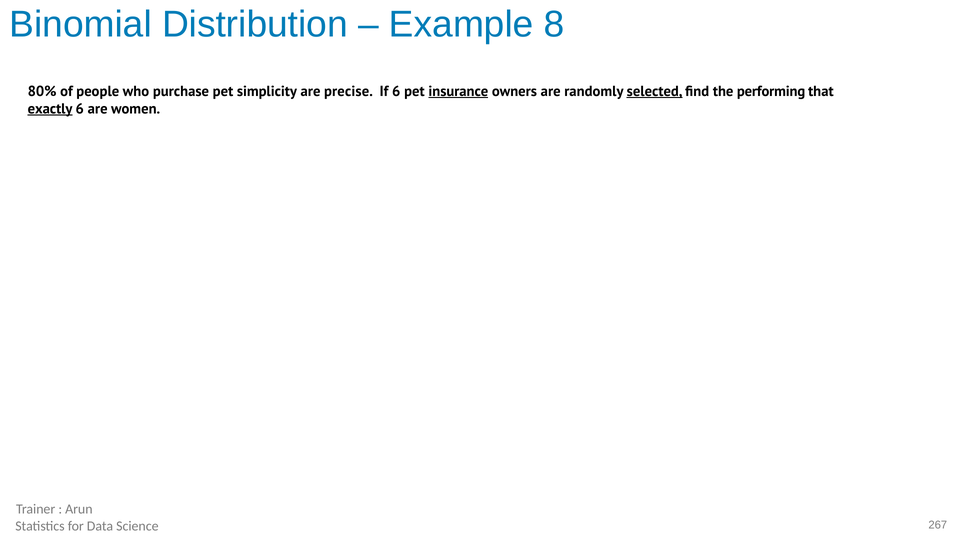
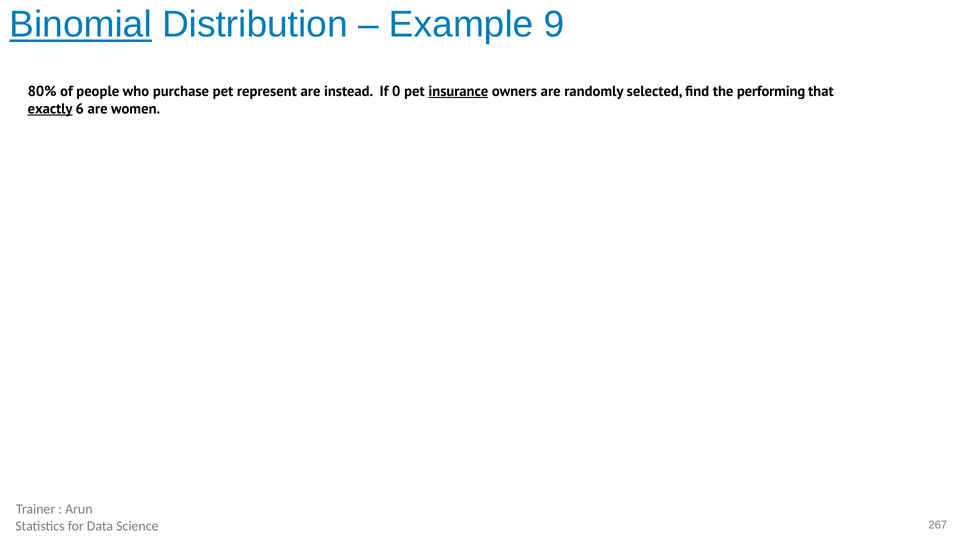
Binomial underline: none -> present
8: 8 -> 9
simplicity: simplicity -> represent
precise: precise -> instead
If 6: 6 -> 0
selected underline: present -> none
